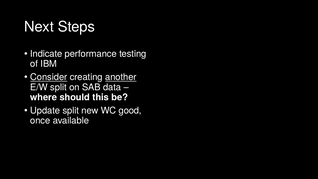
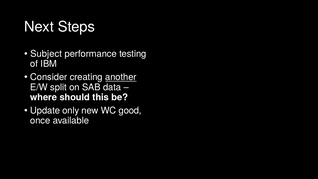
Indicate: Indicate -> Subject
Consider underline: present -> none
Update split: split -> only
